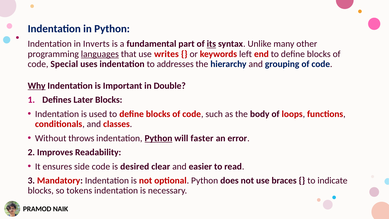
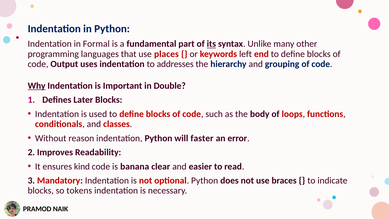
Inverts: Inverts -> Formal
languages underline: present -> none
writes: writes -> places
Special: Special -> Output
throws: throws -> reason
Python at (158, 138) underline: present -> none
side: side -> kind
desired: desired -> banana
